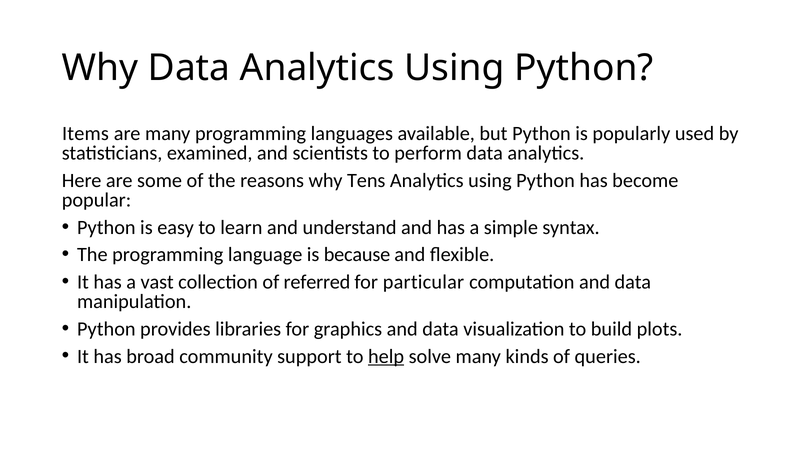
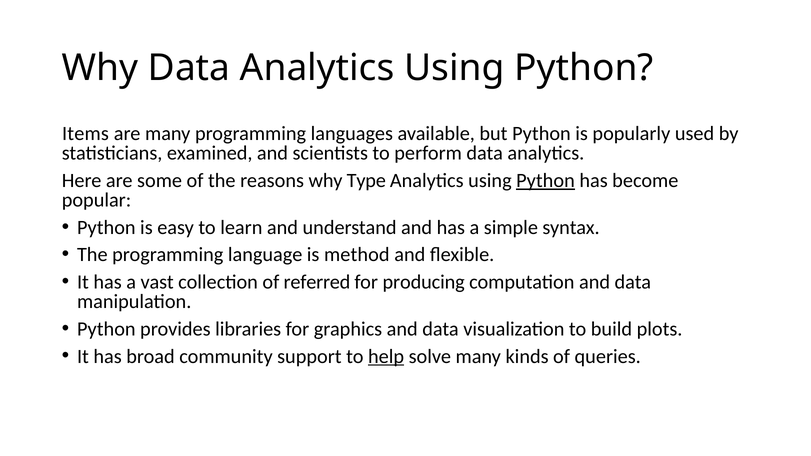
Tens: Tens -> Type
Python at (546, 181) underline: none -> present
because: because -> method
particular: particular -> producing
